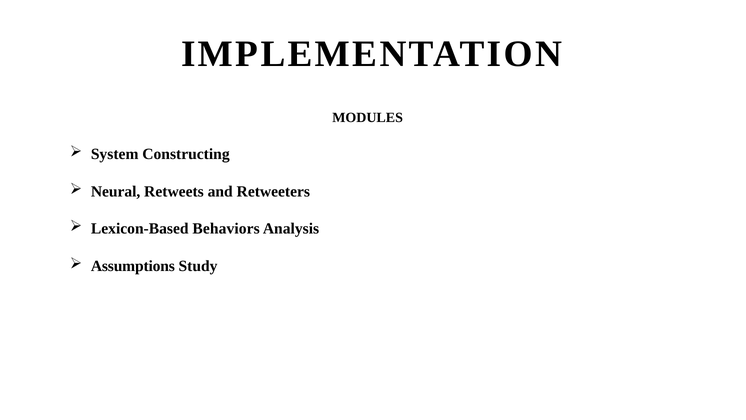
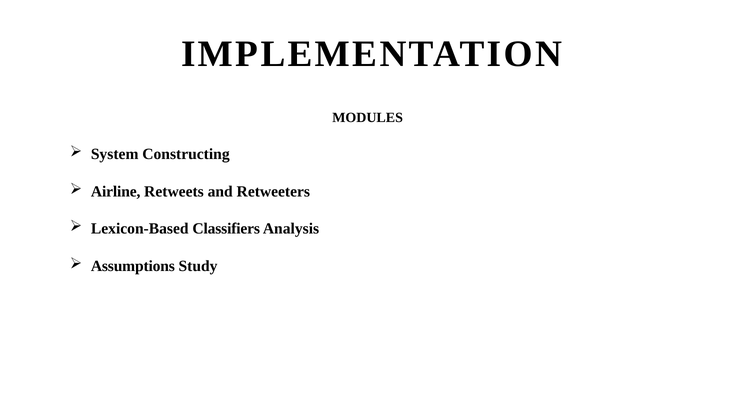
Neural: Neural -> Airline
Behaviors: Behaviors -> Classifiers
